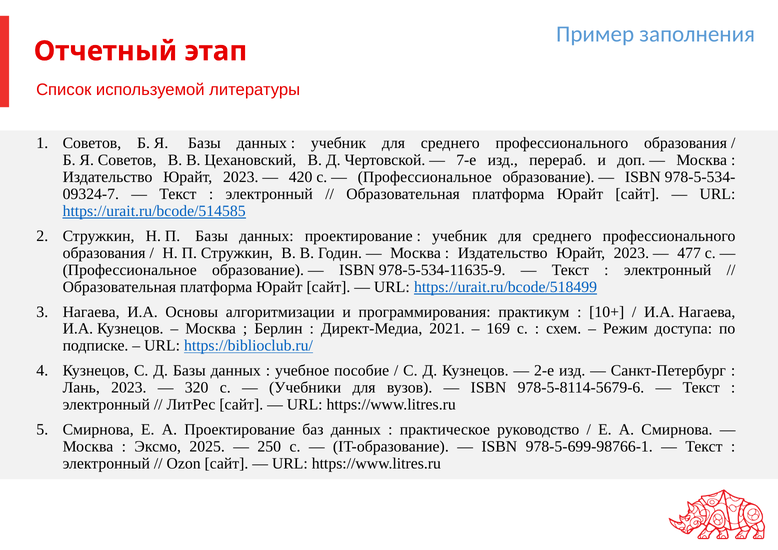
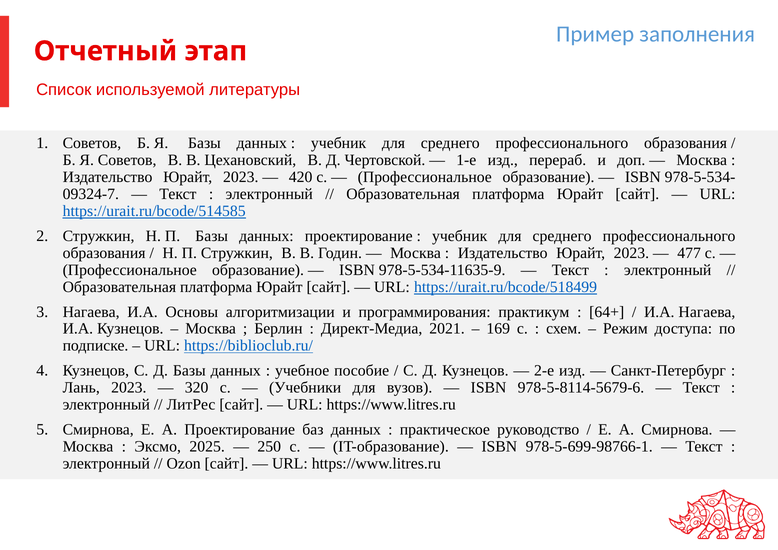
7-е: 7-е -> 1-е
10+: 10+ -> 64+
